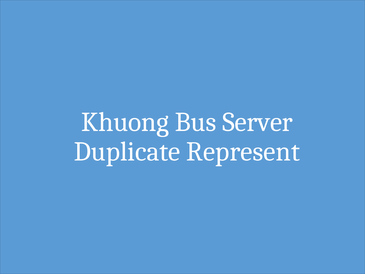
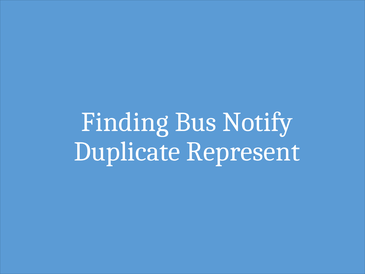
Khuong: Khuong -> Finding
Server: Server -> Notify
